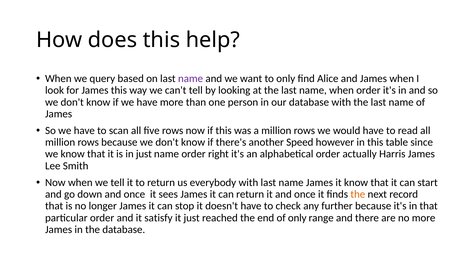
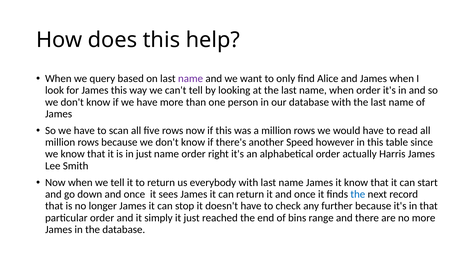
the at (358, 194) colour: orange -> blue
satisfy: satisfy -> simply
of only: only -> bins
